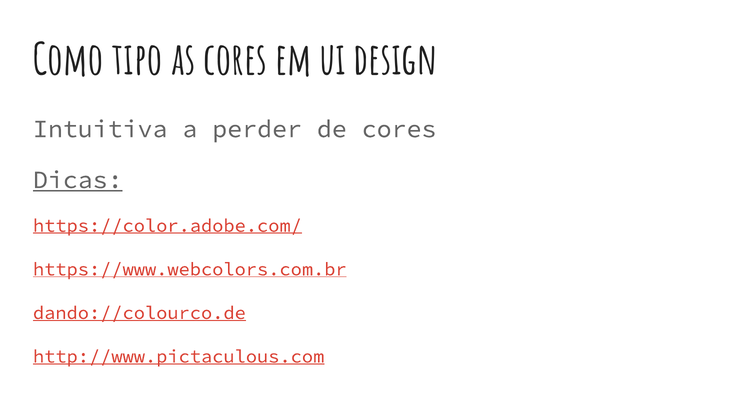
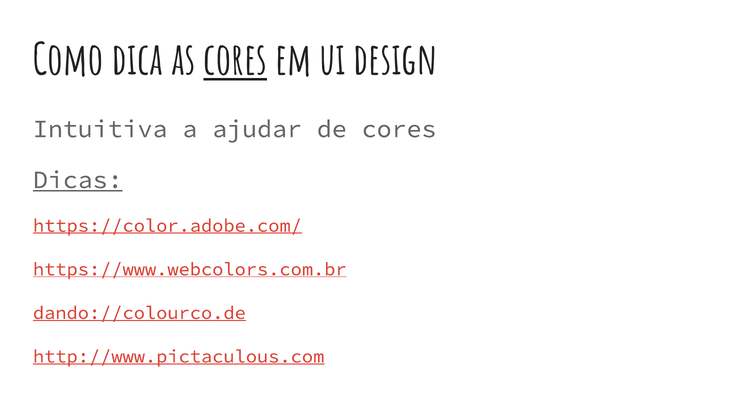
tipo: tipo -> dica
cores at (235, 61) underline: none -> present
perder: perder -> ajudar
